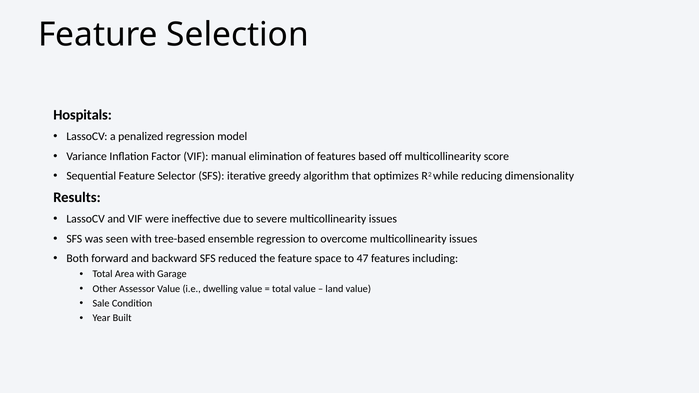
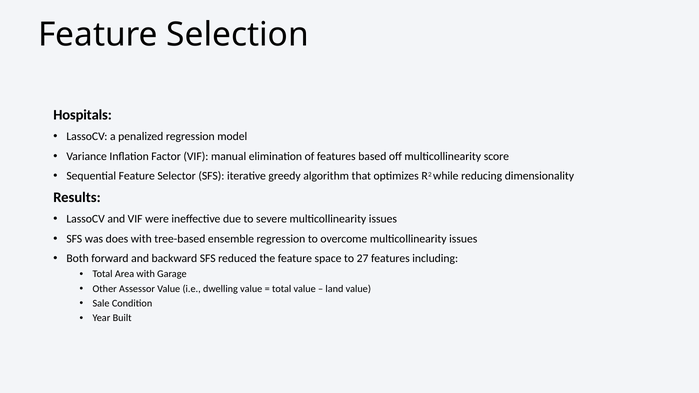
seen: seen -> does
47: 47 -> 27
